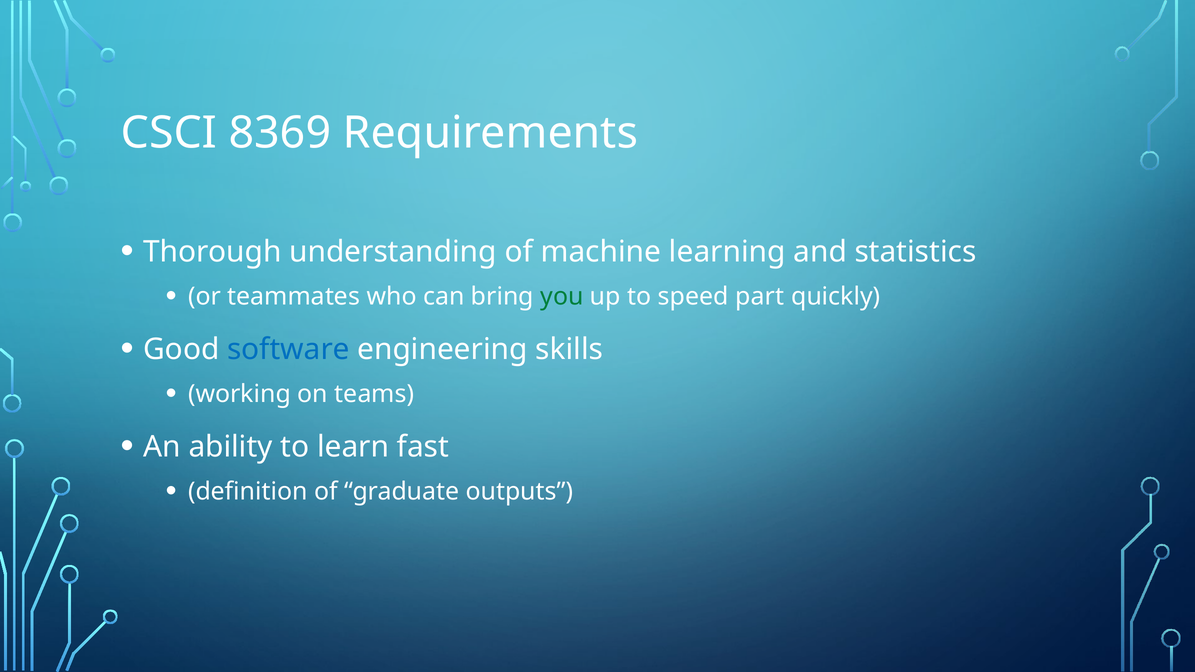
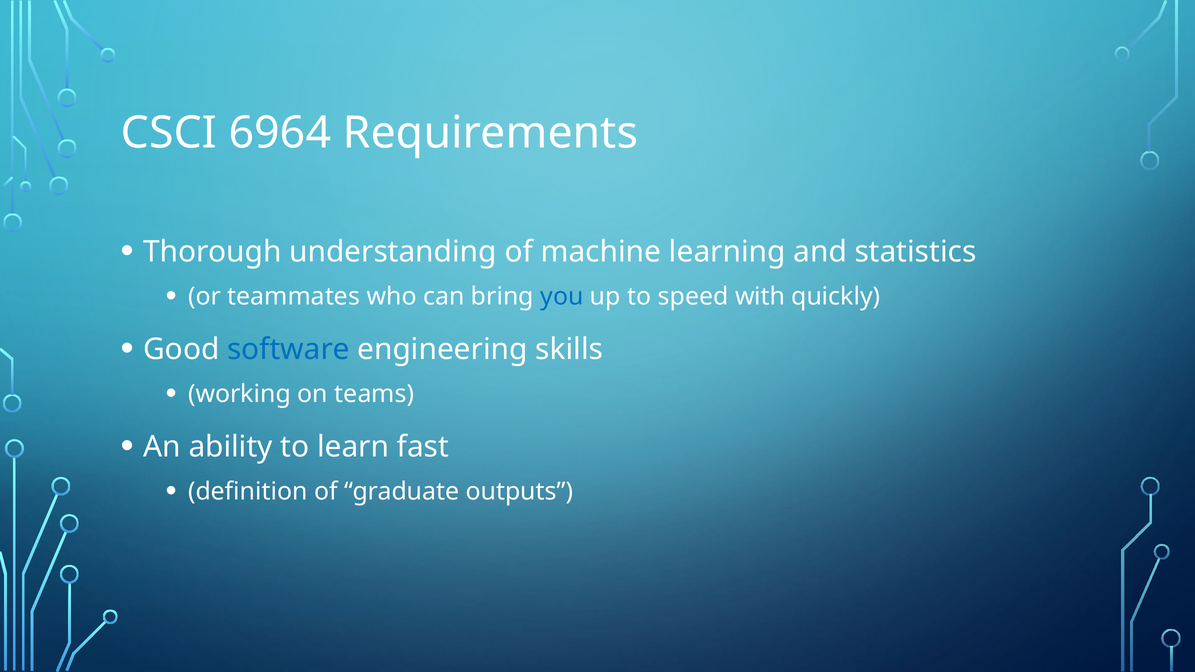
8369: 8369 -> 6964
you colour: green -> blue
part: part -> with
